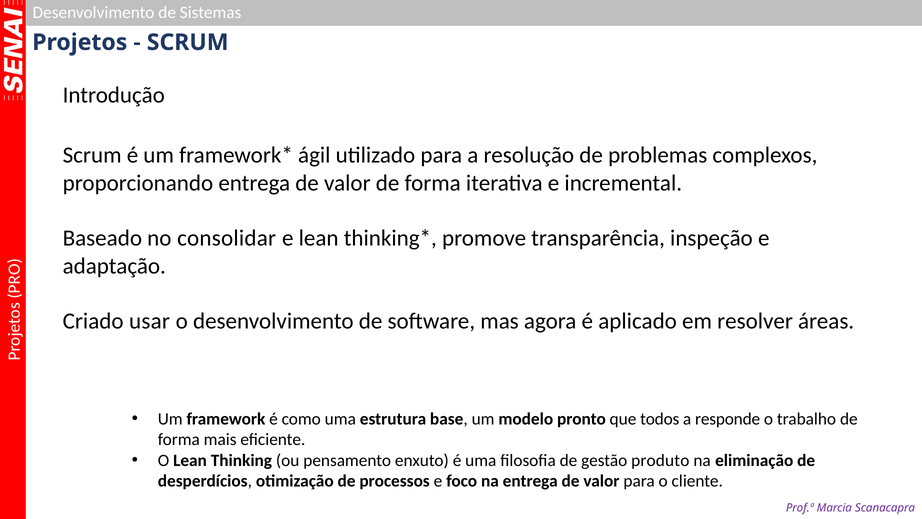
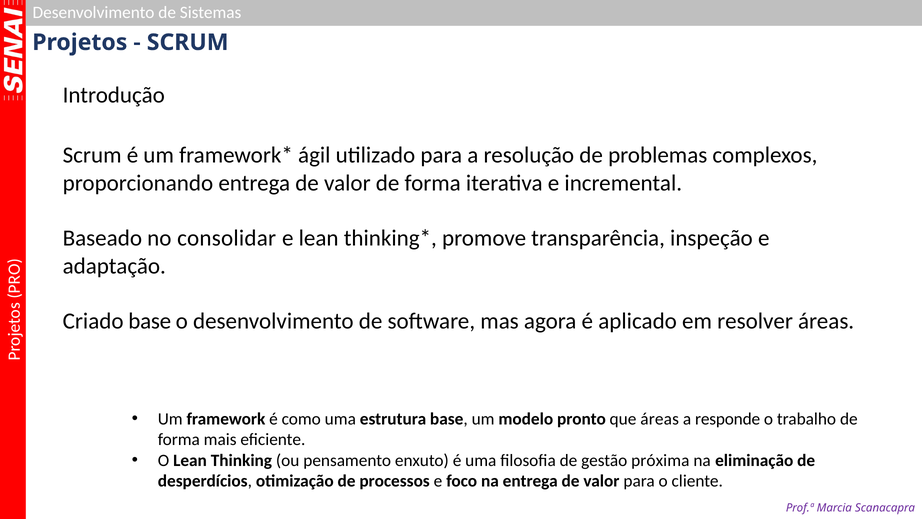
Criado usar: usar -> base
que todos: todos -> áreas
produto: produto -> próxima
